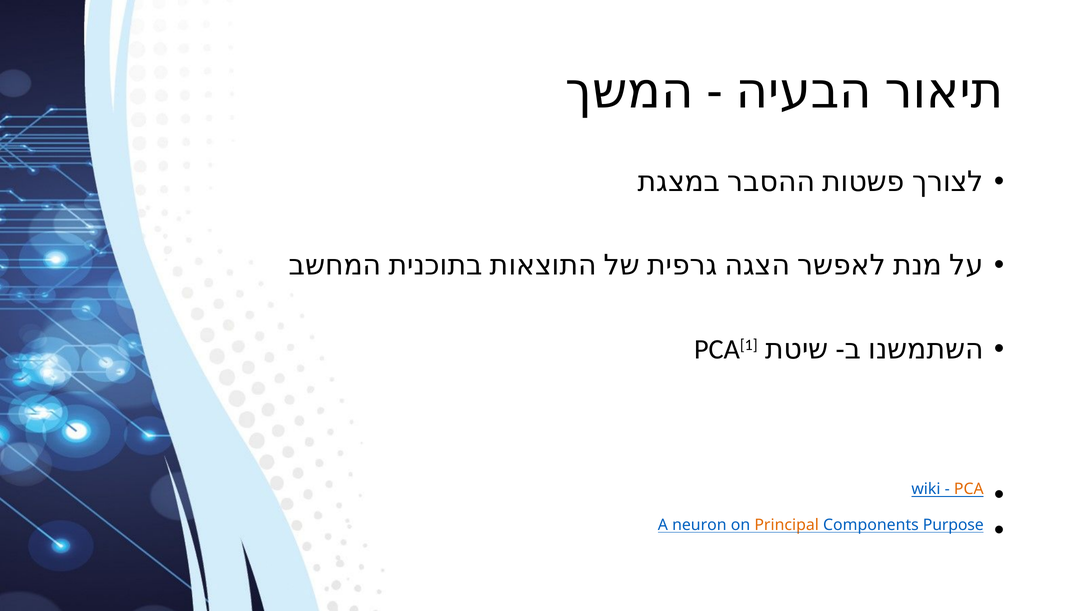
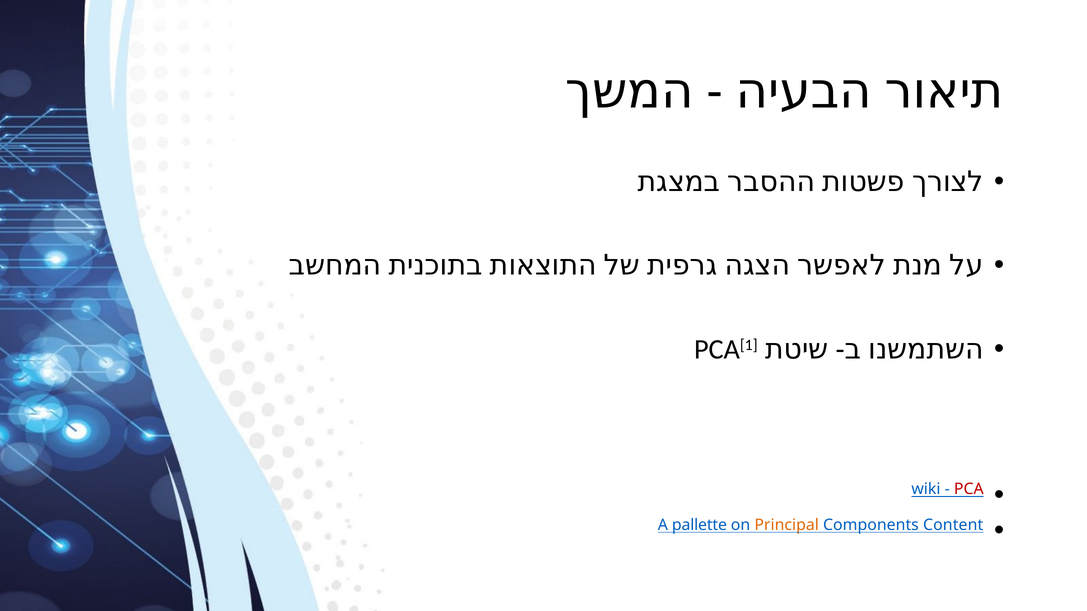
PCA colour: orange -> red
neuron: neuron -> pallette
Purpose: Purpose -> Content
